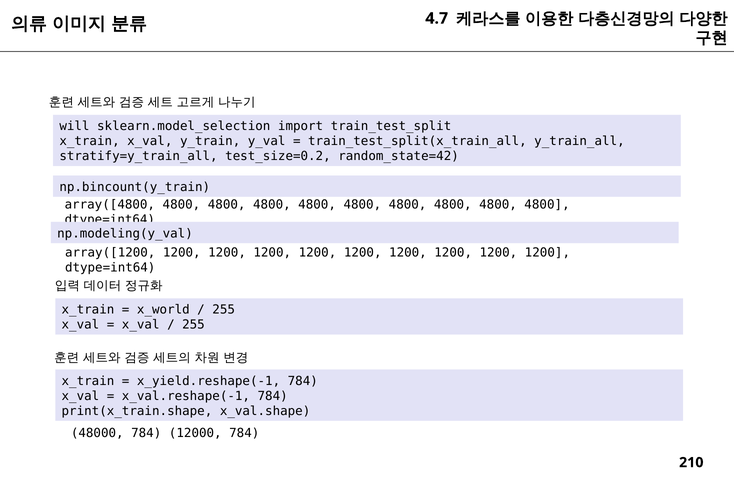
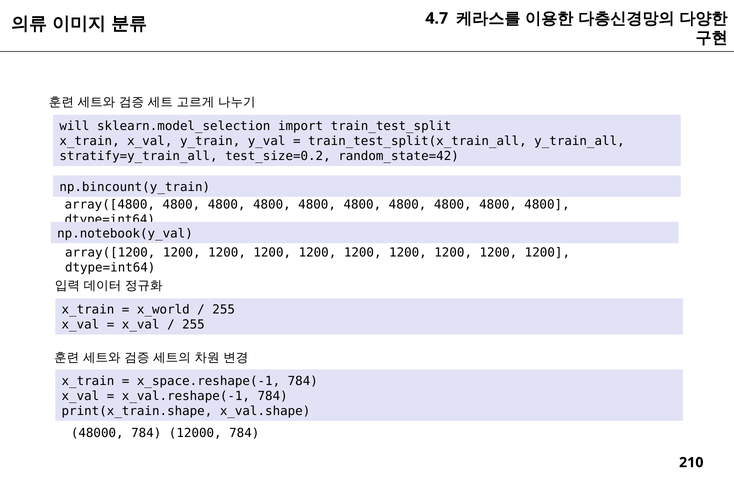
np.modeling(y_val: np.modeling(y_val -> np.notebook(y_val
x_yield.reshape(-1: x_yield.reshape(-1 -> x_space.reshape(-1
